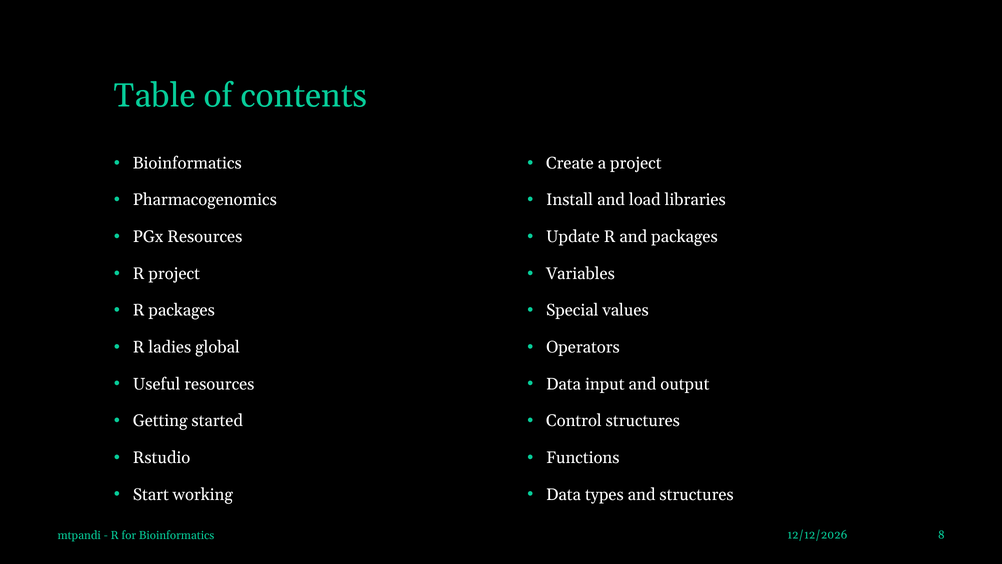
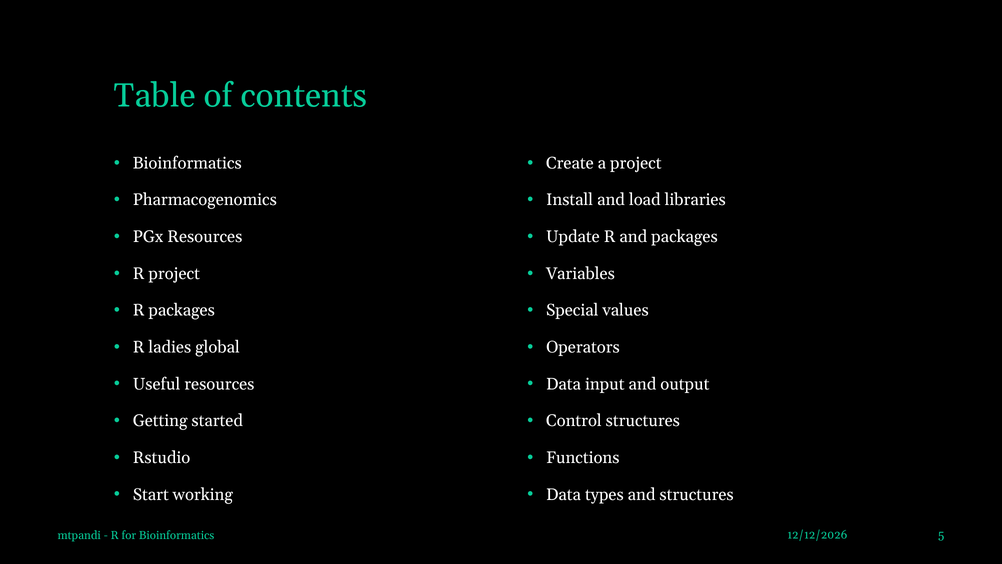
8: 8 -> 5
